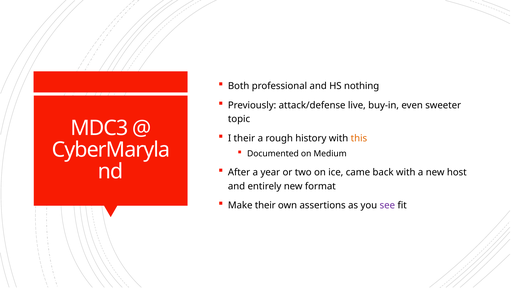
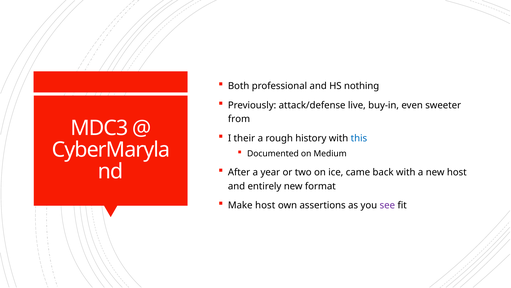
topic: topic -> from
this colour: orange -> blue
Make their: their -> host
